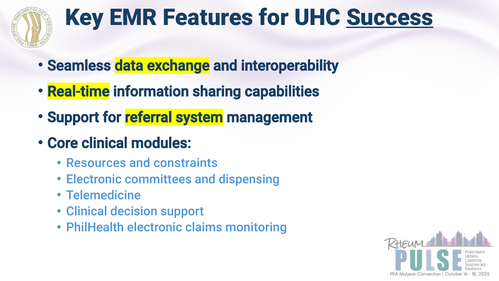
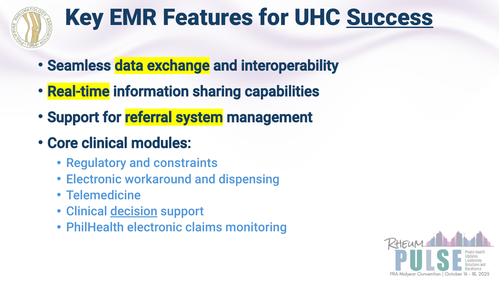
Resources: Resources -> Regulatory
committees: committees -> workaround
decision underline: none -> present
